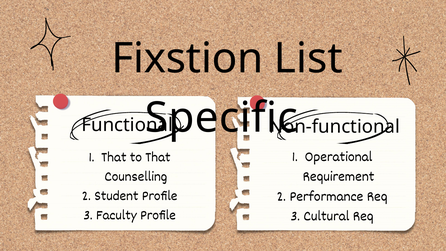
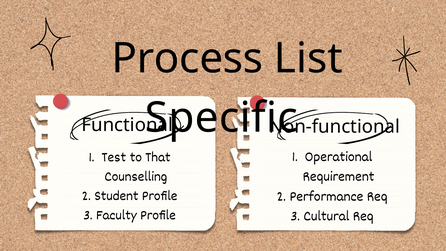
Fixstion: Fixstion -> Process
That at (114, 157): That -> Test
